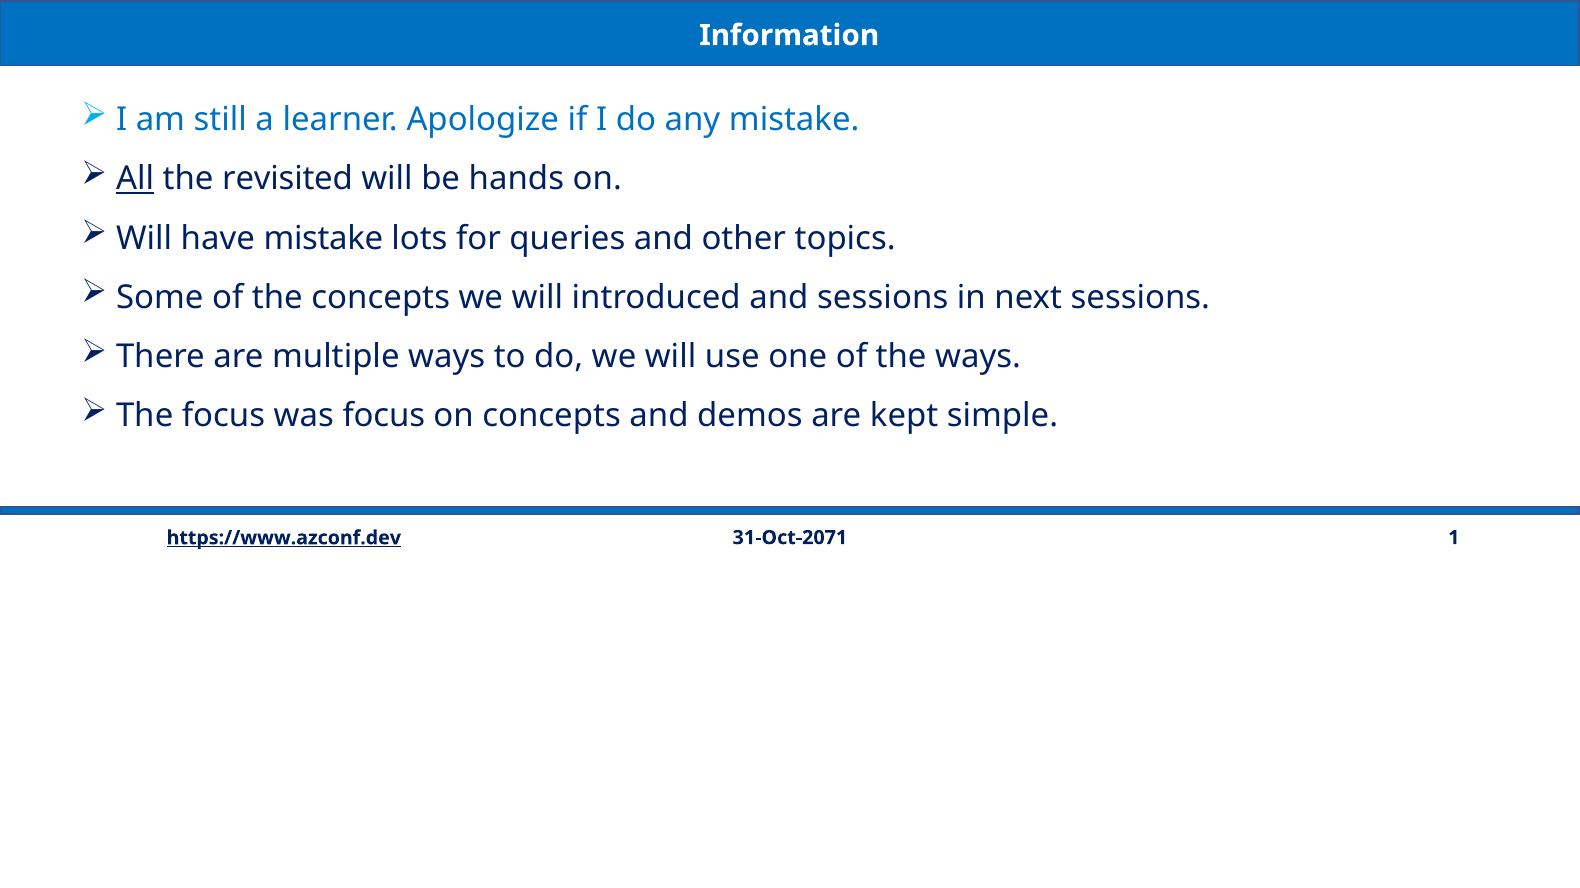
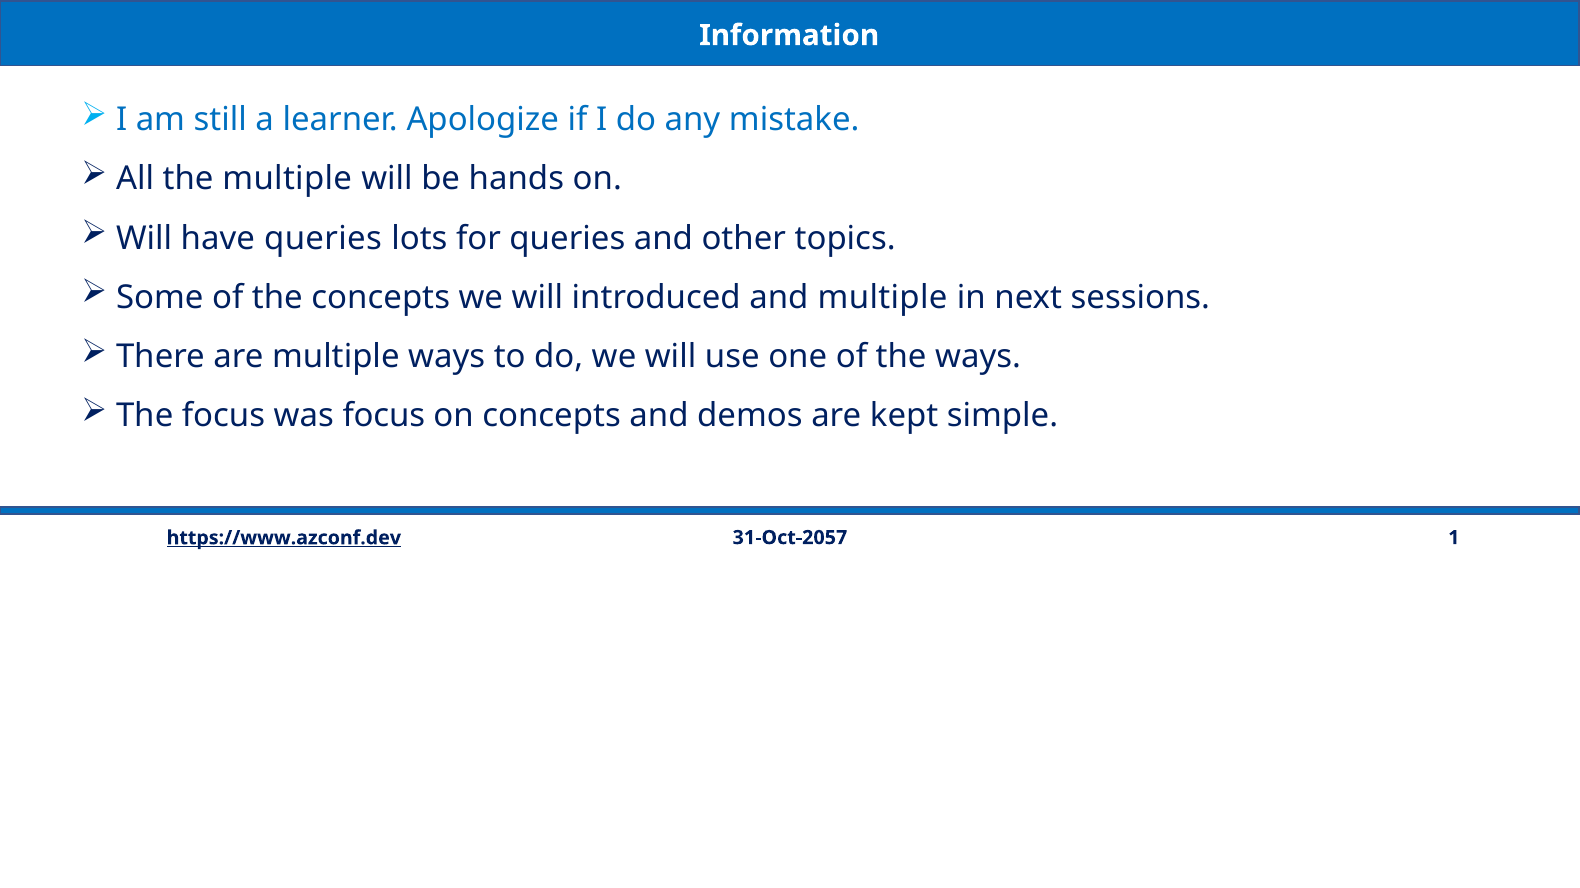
All underline: present -> none
the revisited: revisited -> multiple
have mistake: mistake -> queries
and sessions: sessions -> multiple
31-Oct-2071: 31-Oct-2071 -> 31-Oct-2057
